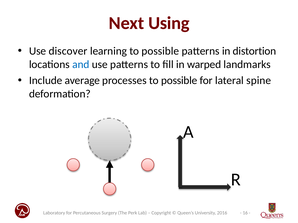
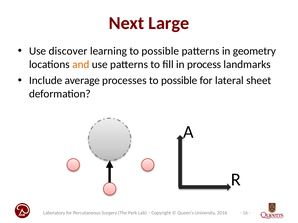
Using: Using -> Large
distortion: distortion -> geometry
and colour: blue -> orange
warped: warped -> process
spine: spine -> sheet
